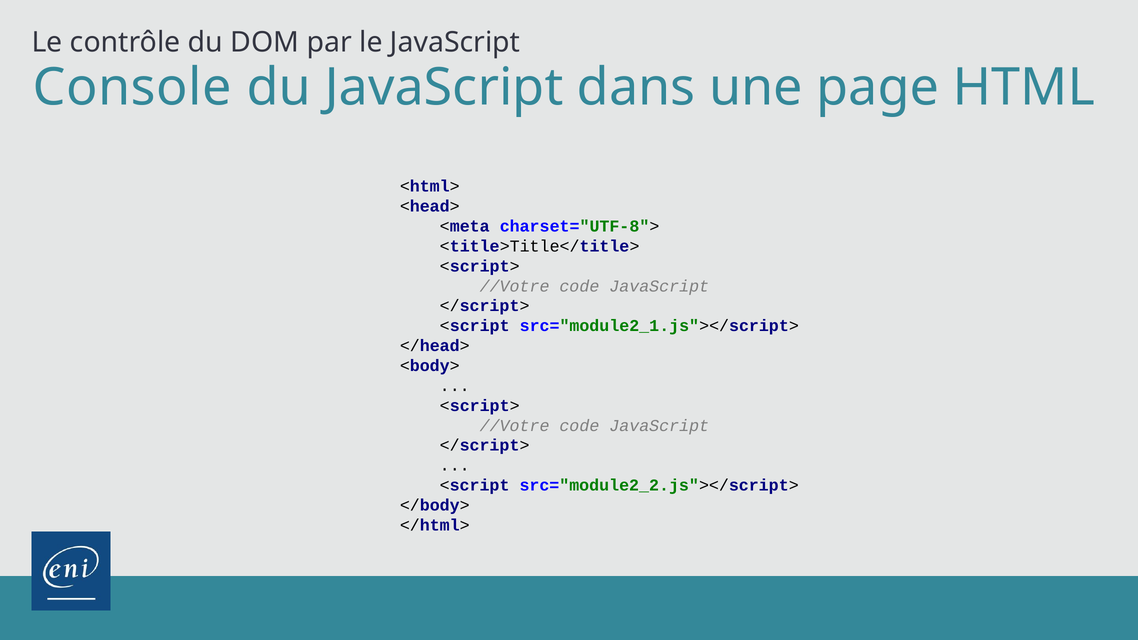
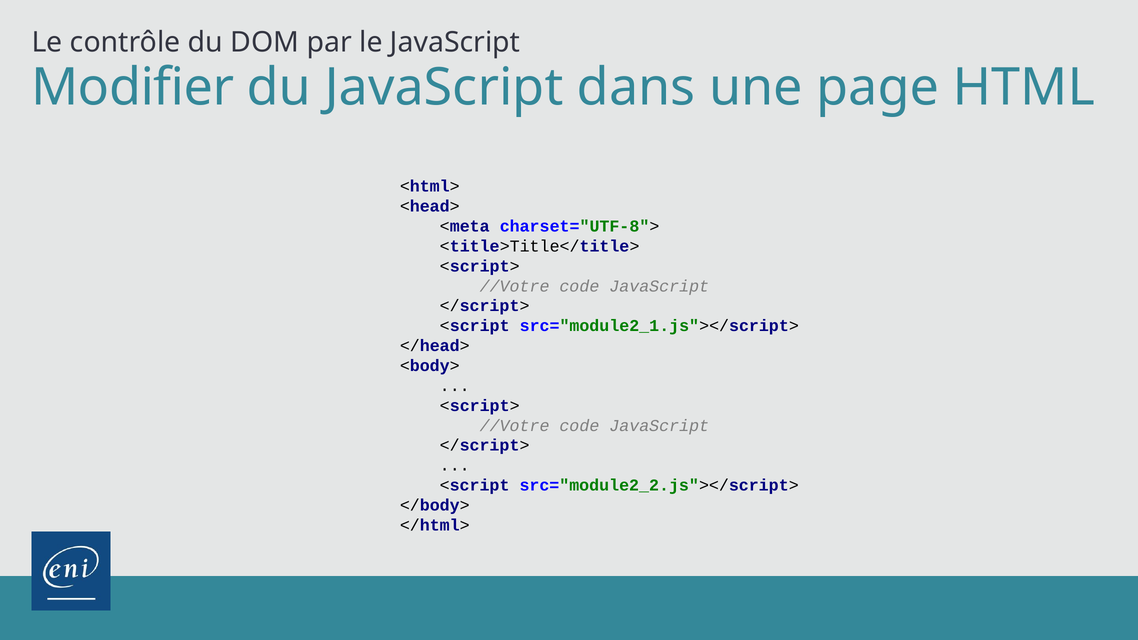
Console: Console -> Modifier
